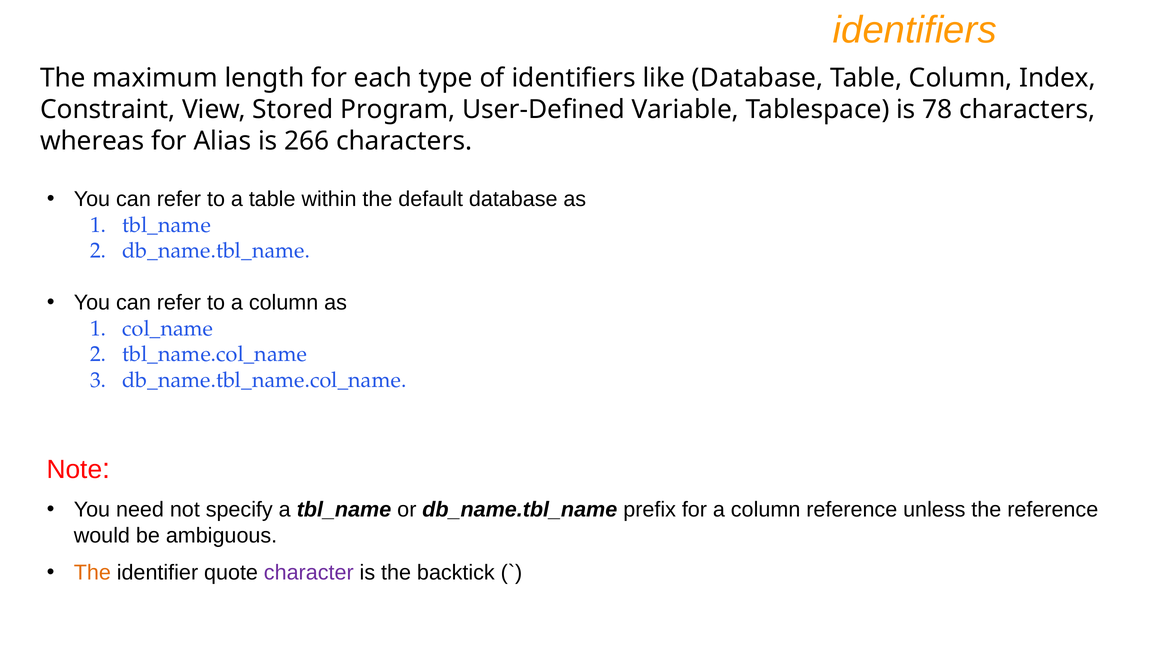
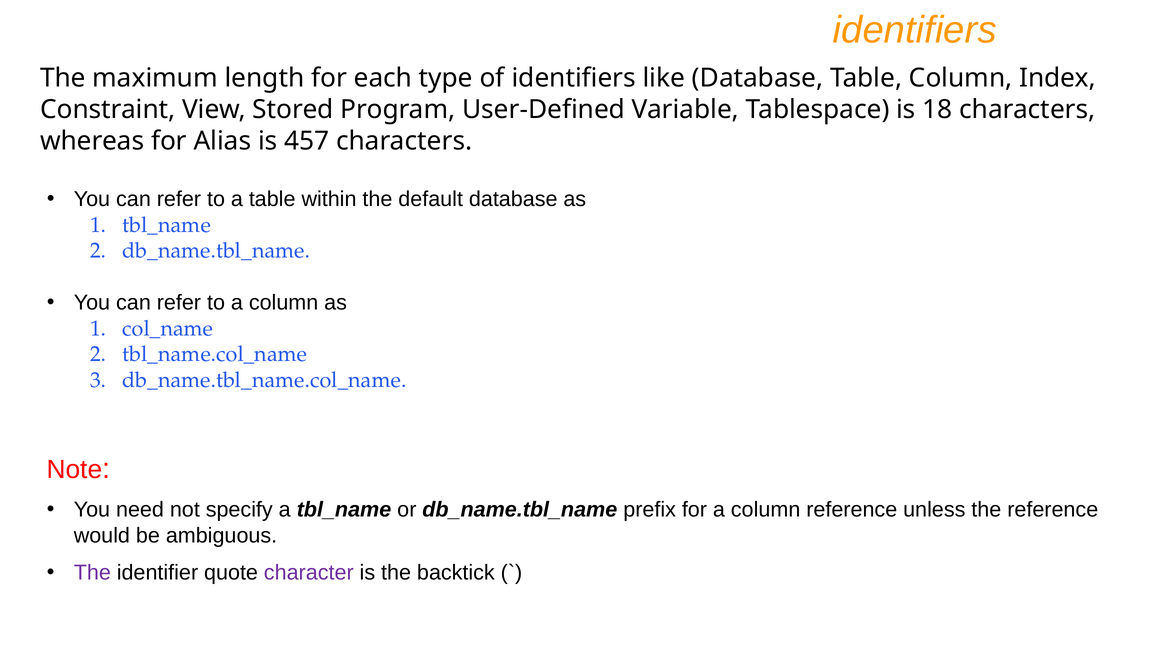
78: 78 -> 18
266: 266 -> 457
The at (92, 573) colour: orange -> purple
